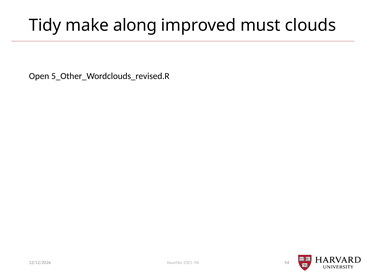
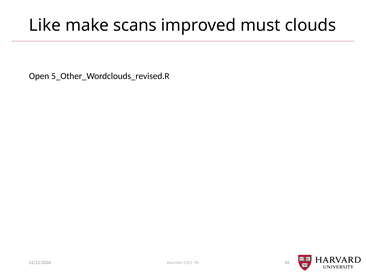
Tidy: Tidy -> Like
along: along -> scans
